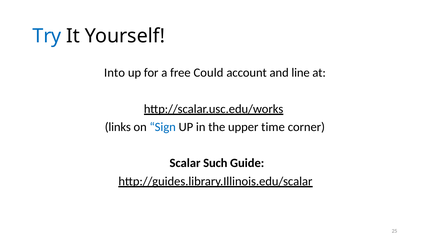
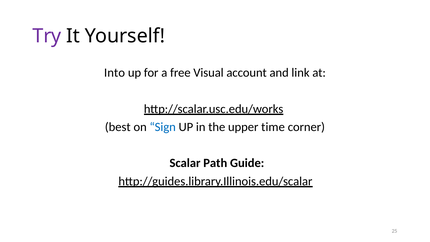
Try colour: blue -> purple
Could: Could -> Visual
line: line -> link
links: links -> best
Such: Such -> Path
